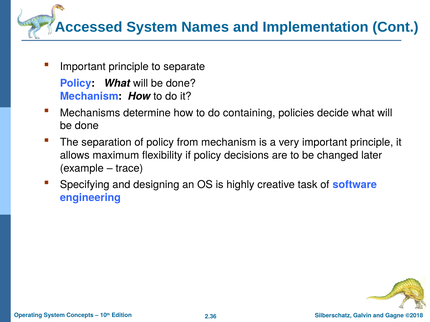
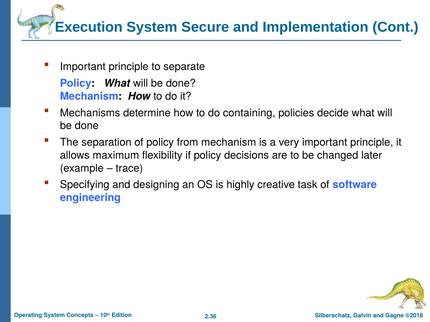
Accessed: Accessed -> Execution
Names: Names -> Secure
